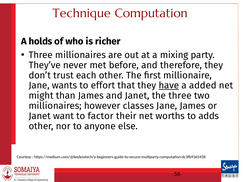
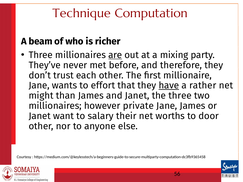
holds: holds -> beam
are underline: none -> present
added: added -> rather
classes: classes -> private
factor: factor -> salary
adds: adds -> door
